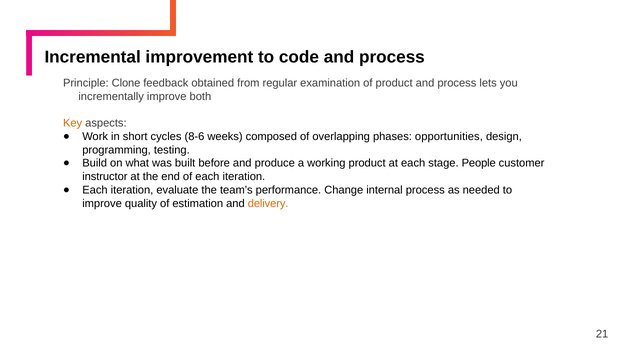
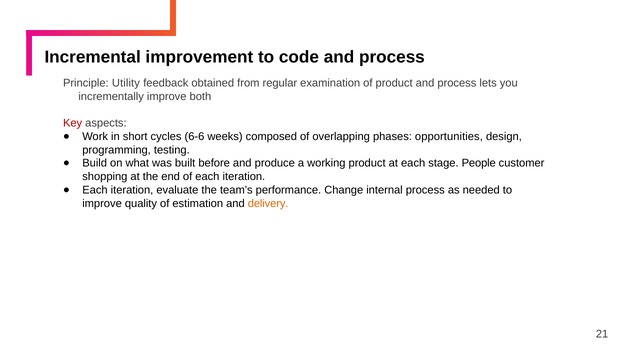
Clone: Clone -> Utility
Key colour: orange -> red
8-6: 8-6 -> 6-6
instructor: instructor -> shopping
